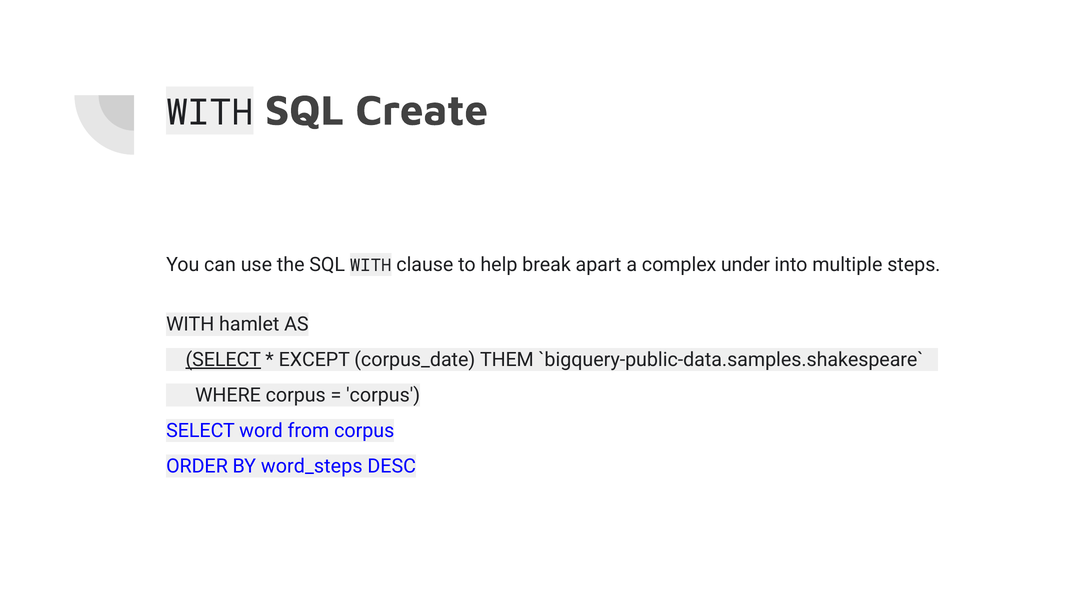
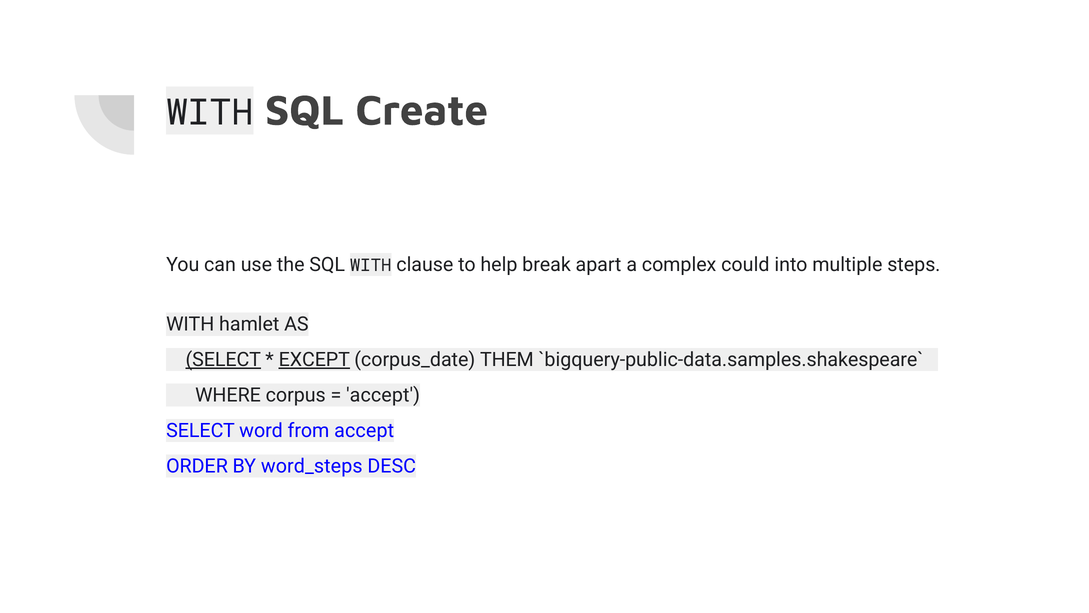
under: under -> could
EXCEPT underline: none -> present
corpus at (383, 395): corpus -> accept
from corpus: corpus -> accept
